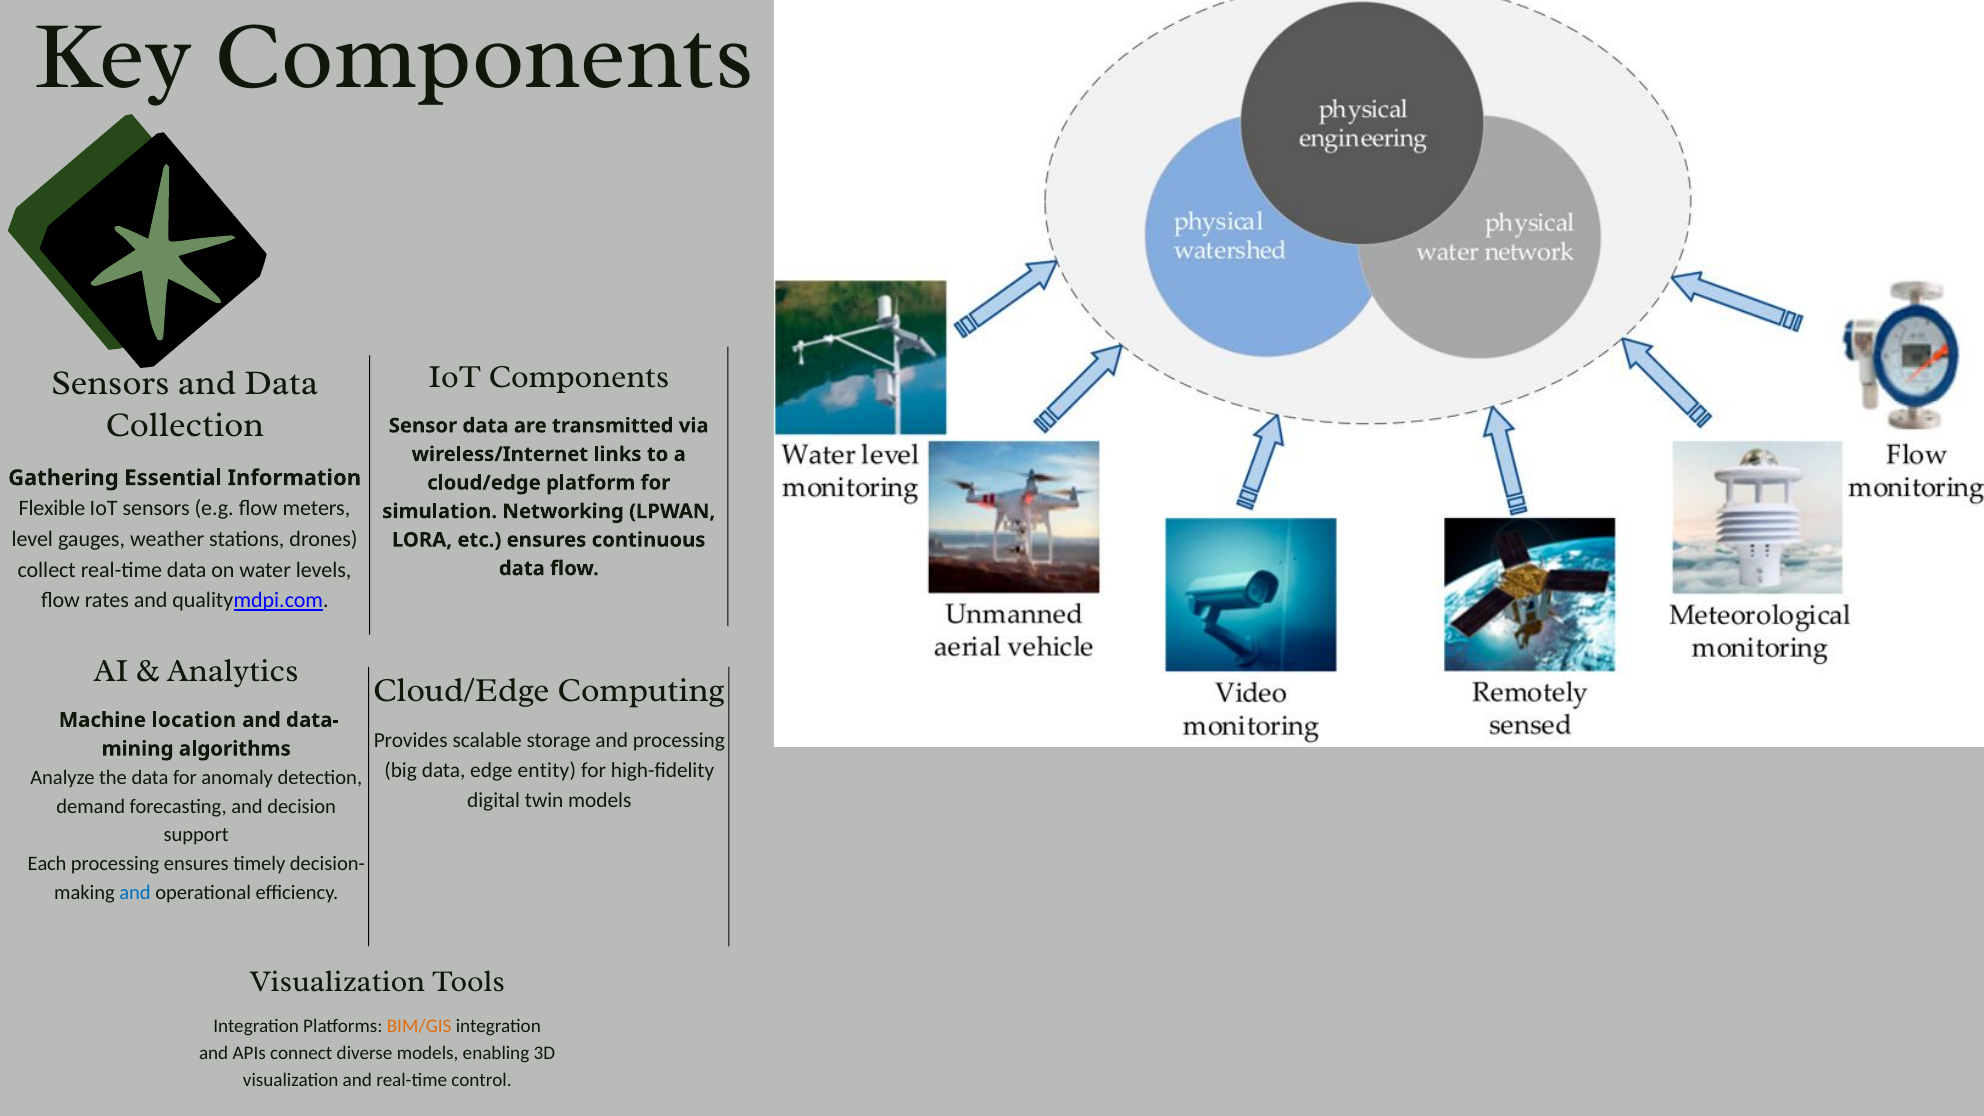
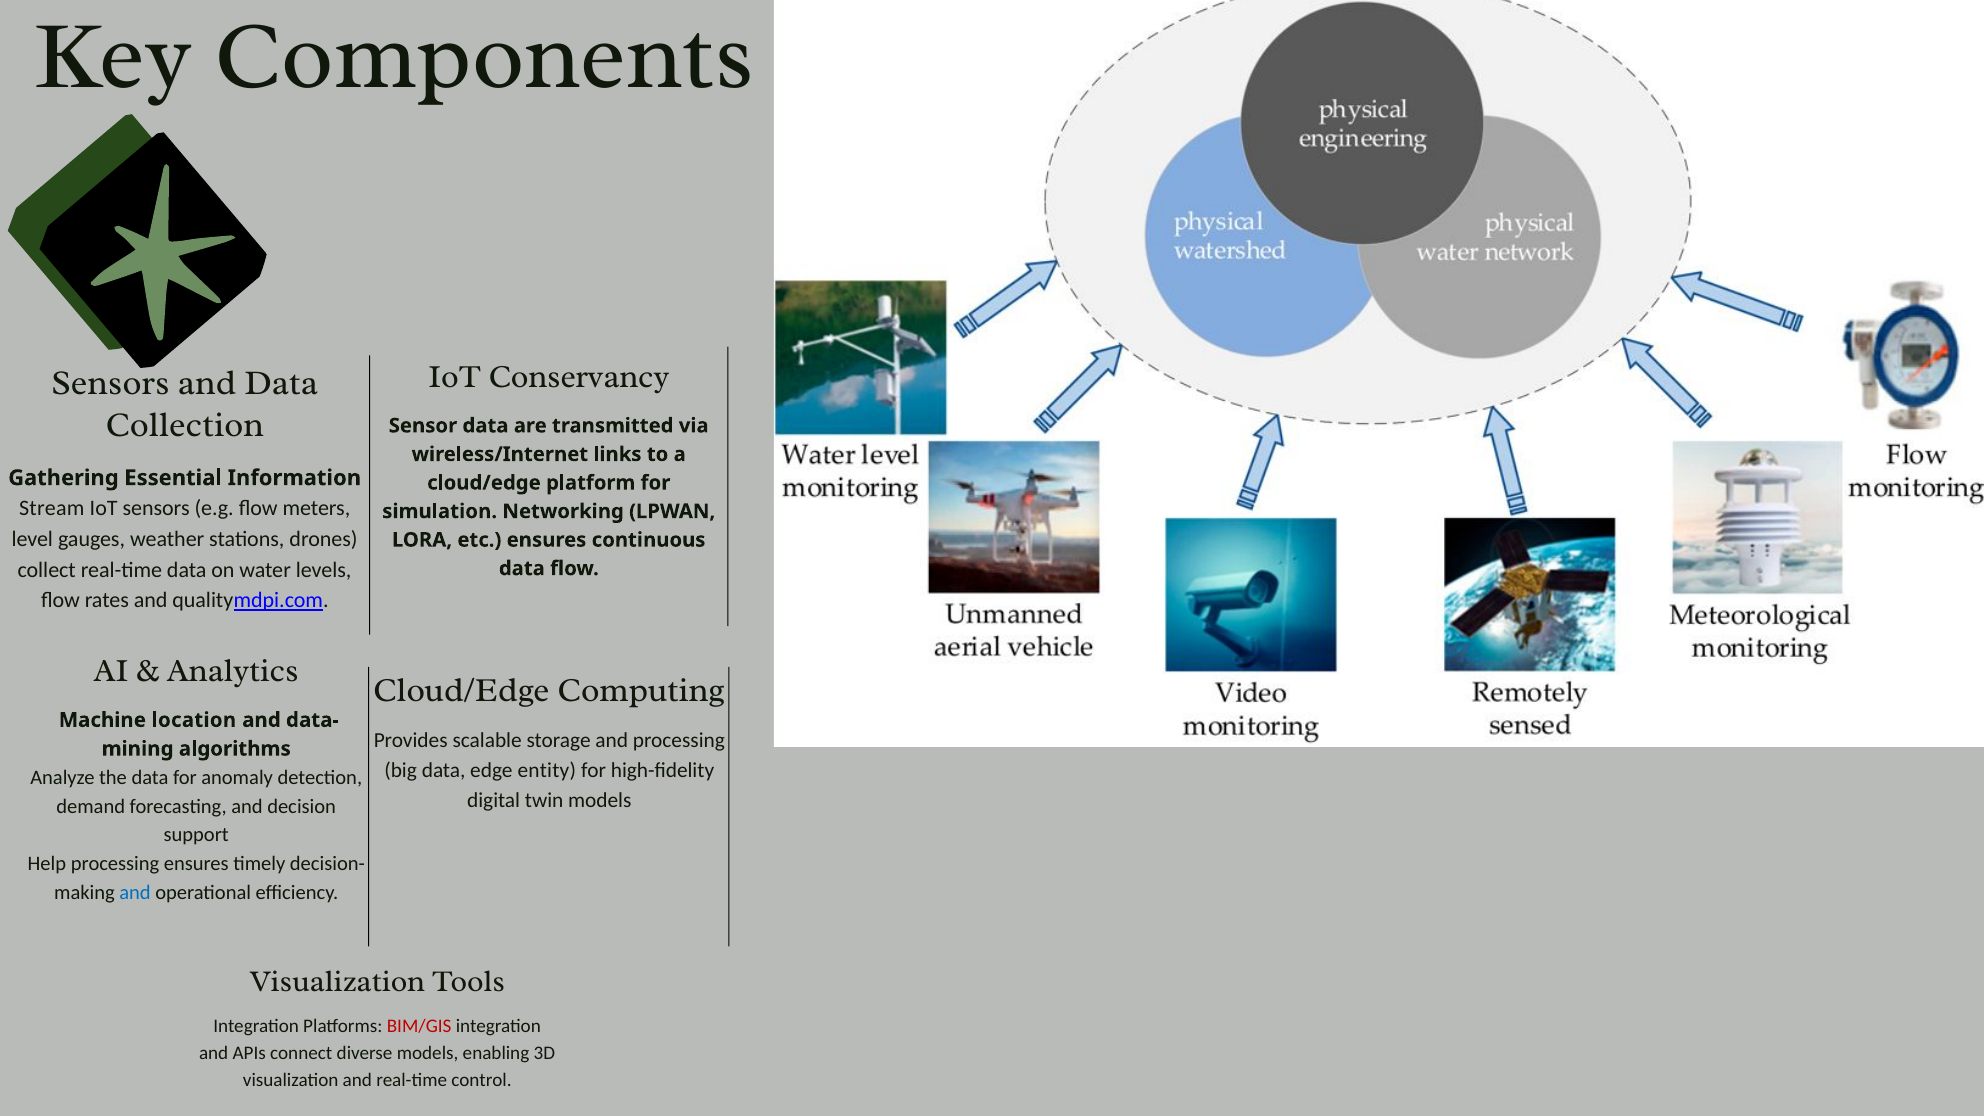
IoT Components: Components -> Conservancy
Flexible: Flexible -> Stream
Each: Each -> Help
BIM/GIS colour: orange -> red
